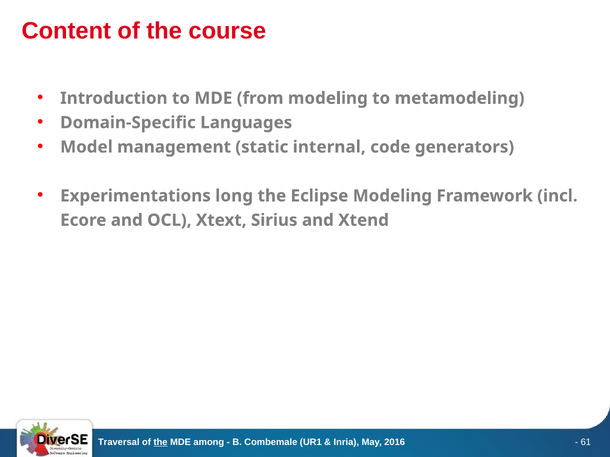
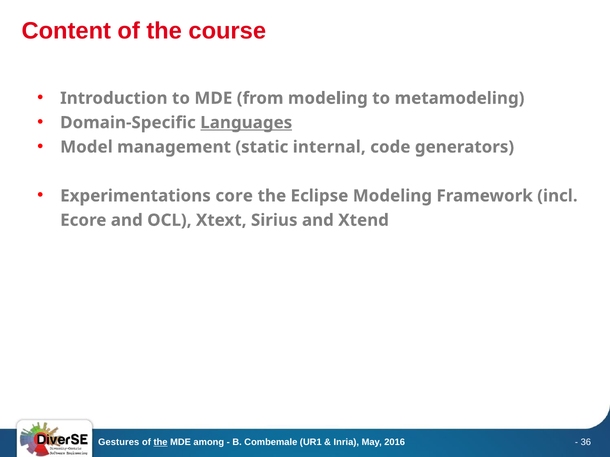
Languages underline: none -> present
long: long -> core
Traversal: Traversal -> Gestures
61: 61 -> 36
